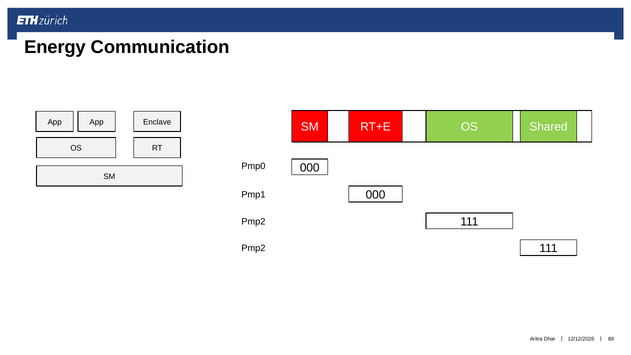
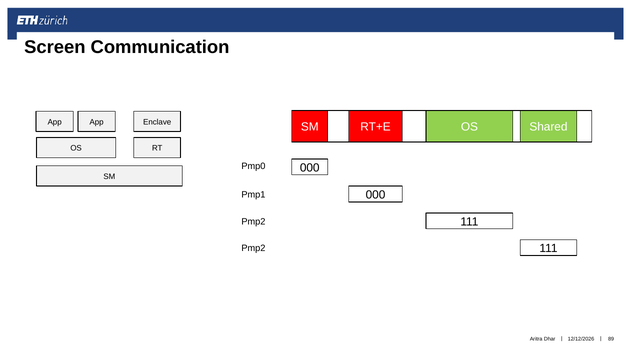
Energy: Energy -> Screen
